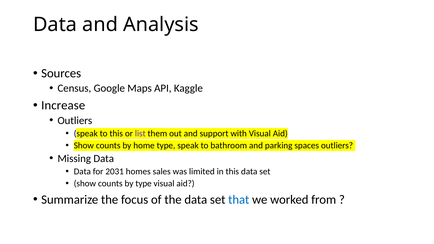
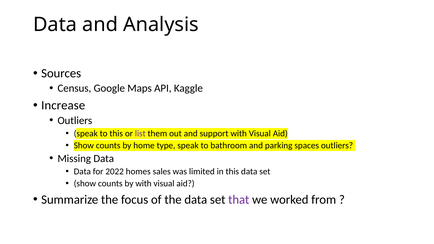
2031: 2031 -> 2022
by type: type -> with
that colour: blue -> purple
